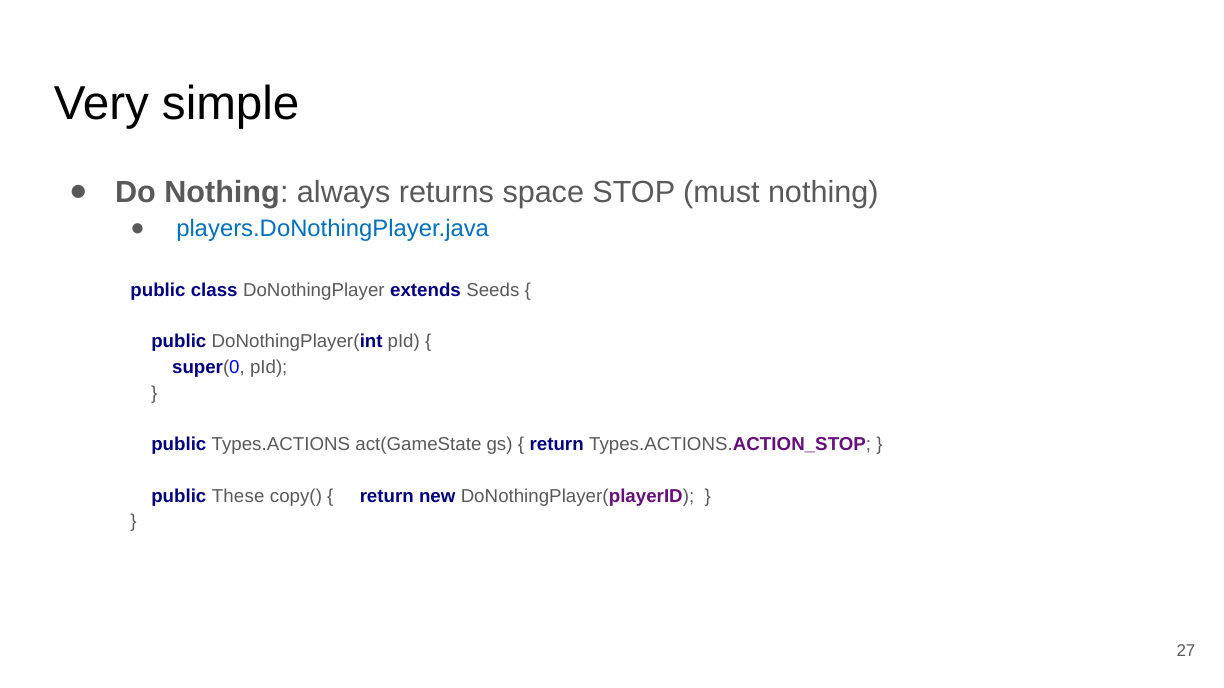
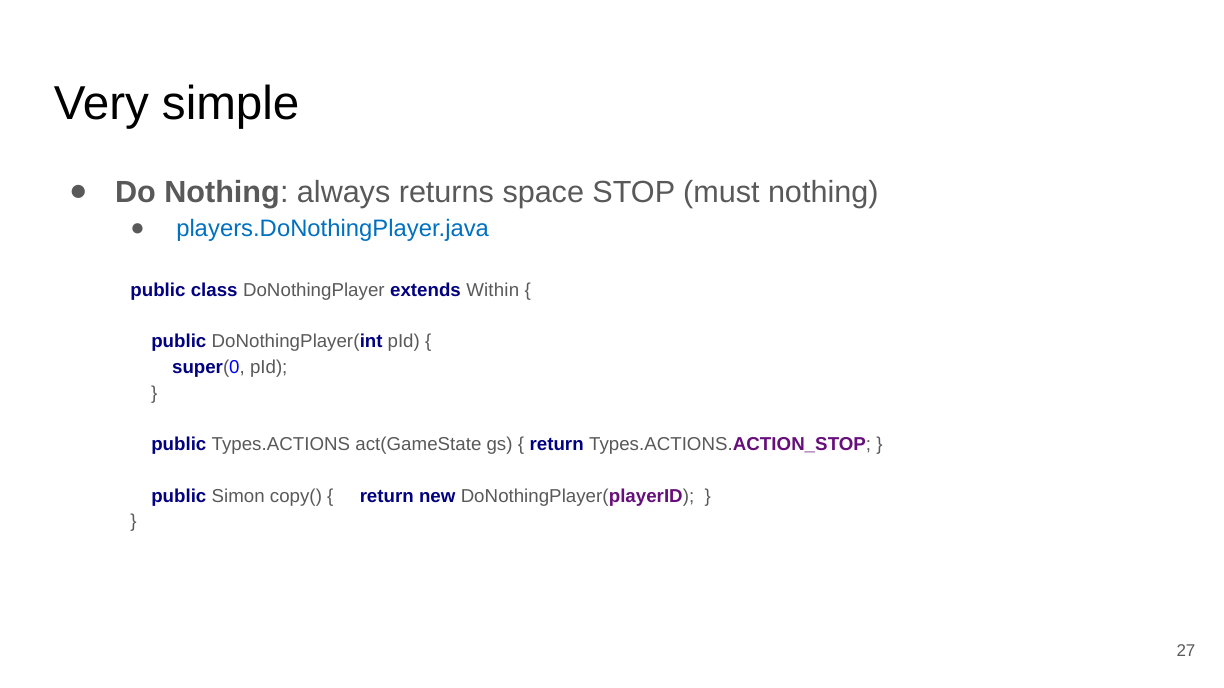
Seeds: Seeds -> Within
These: These -> Simon
